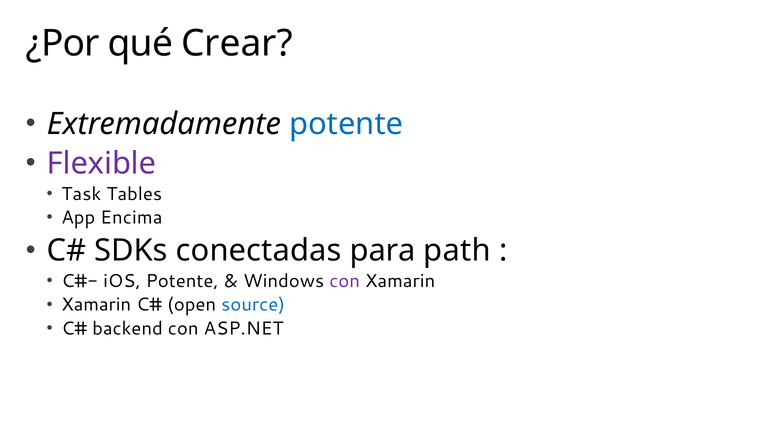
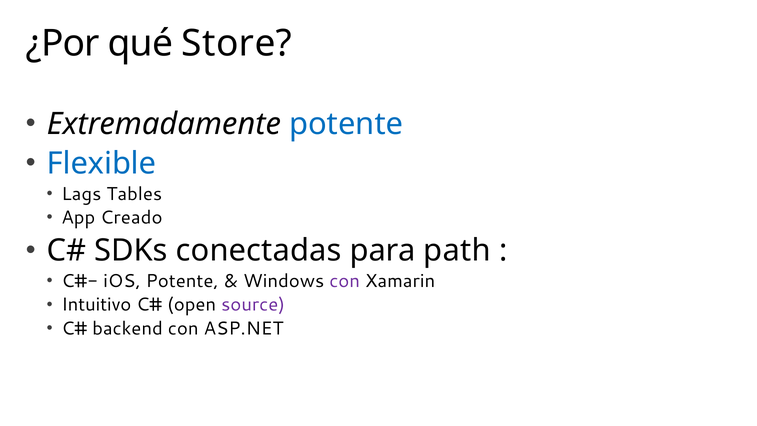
Crear: Crear -> Store
Flexible colour: purple -> blue
Task: Task -> Lags
Encima: Encima -> Creado
Xamarin at (96, 305): Xamarin -> Intuitivo
source colour: blue -> purple
